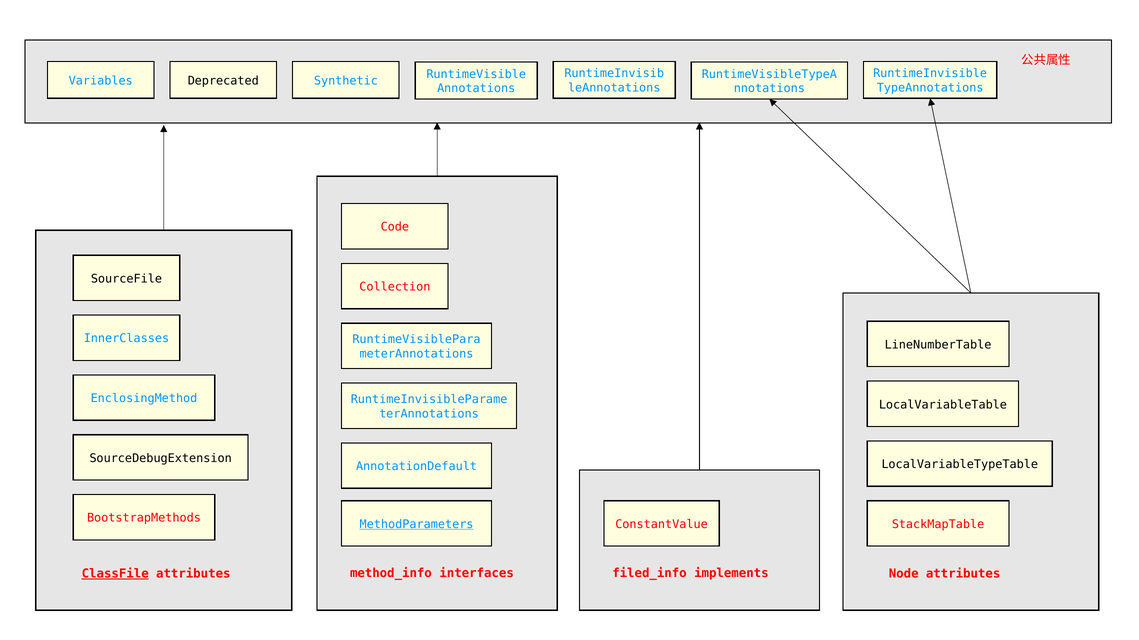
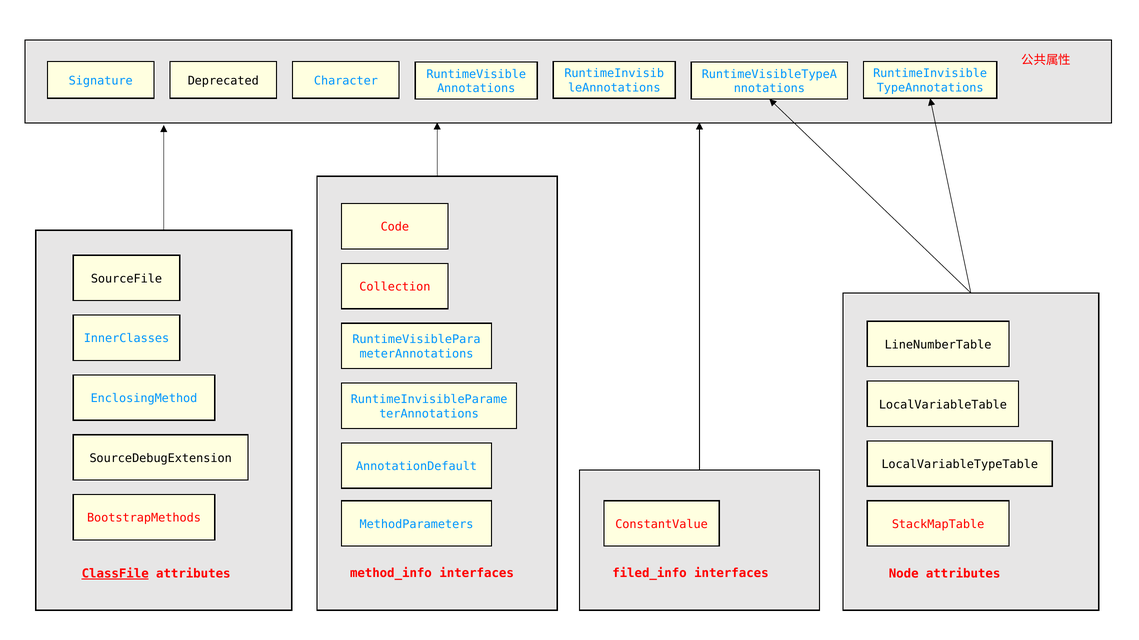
Variables: Variables -> Signature
Synthetic: Synthetic -> Character
MethodParameters underline: present -> none
filed_info implements: implements -> interfaces
